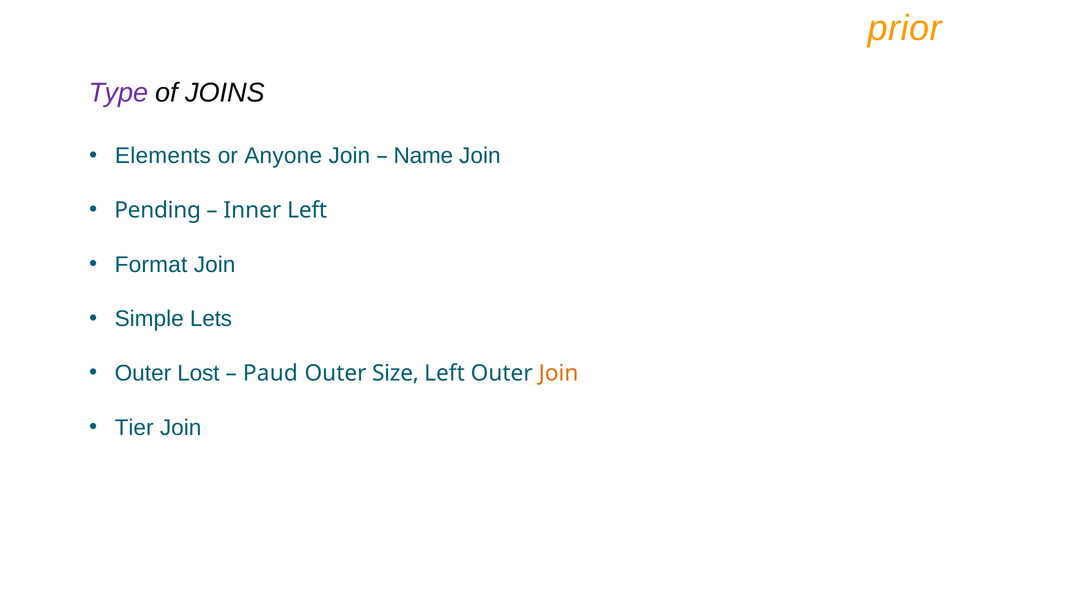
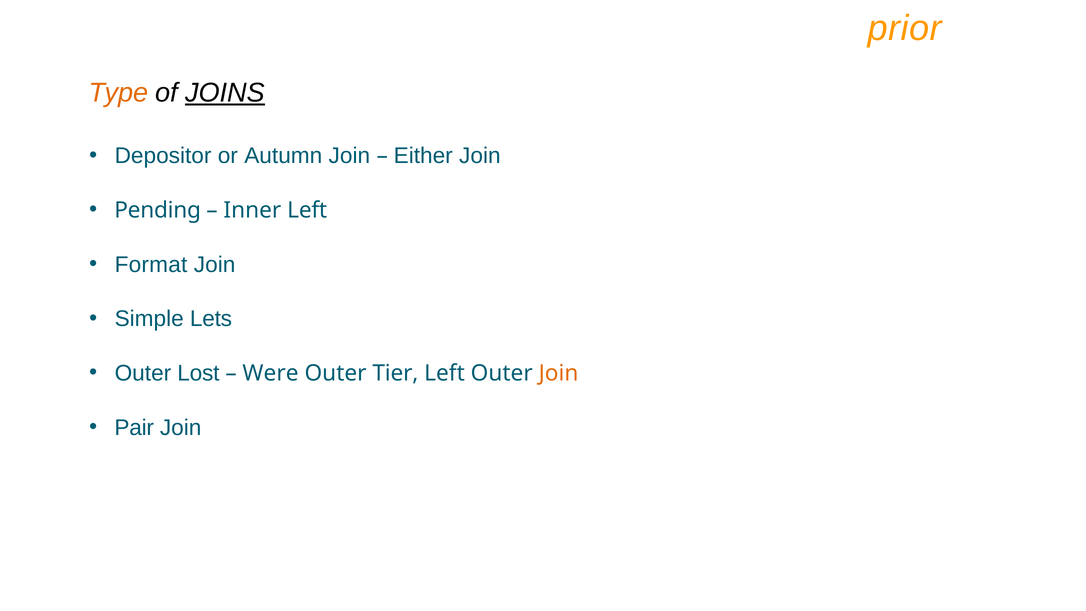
Type colour: purple -> orange
JOINS underline: none -> present
Elements: Elements -> Depositor
Anyone: Anyone -> Autumn
Name: Name -> Either
Paud: Paud -> Were
Size: Size -> Tier
Tier: Tier -> Pair
